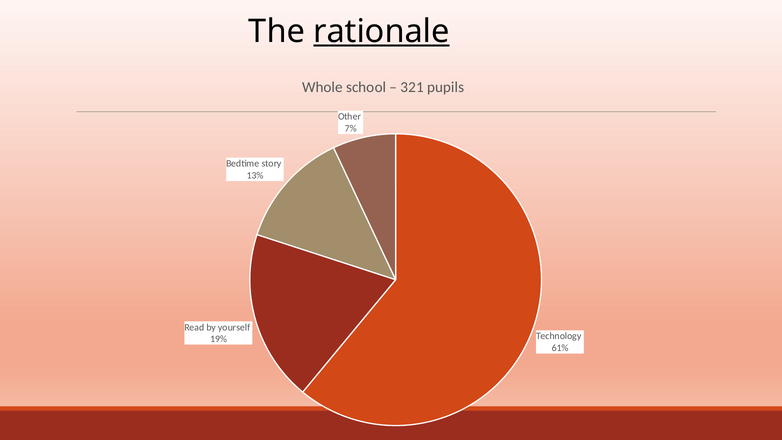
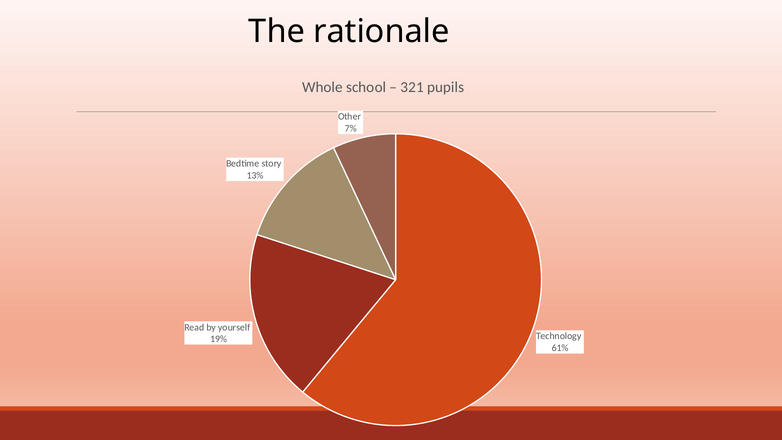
rationale underline: present -> none
